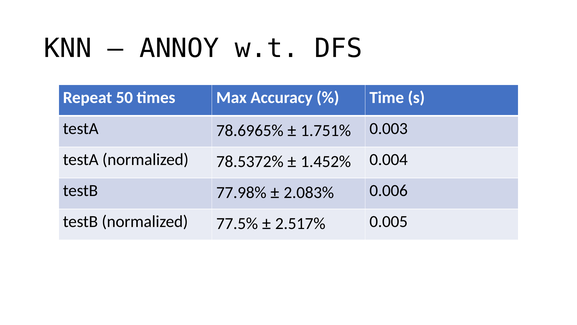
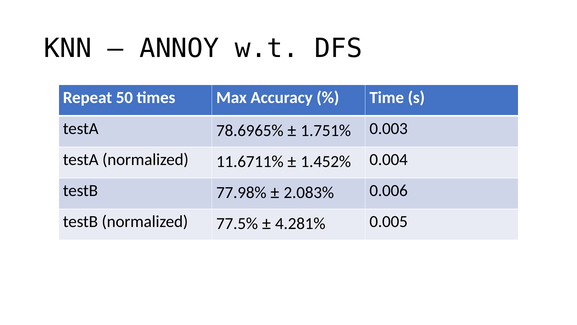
78.5372%: 78.5372% -> 11.6711%
2.517%: 2.517% -> 4.281%
